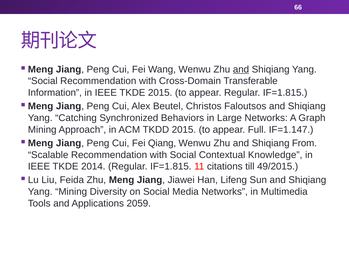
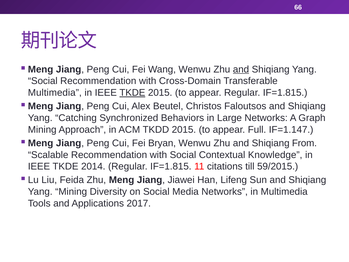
Information at (55, 93): Information -> Multimedia
TKDE at (132, 93) underline: none -> present
Qiang: Qiang -> Bryan
49/2015: 49/2015 -> 59/2015
2059: 2059 -> 2017
